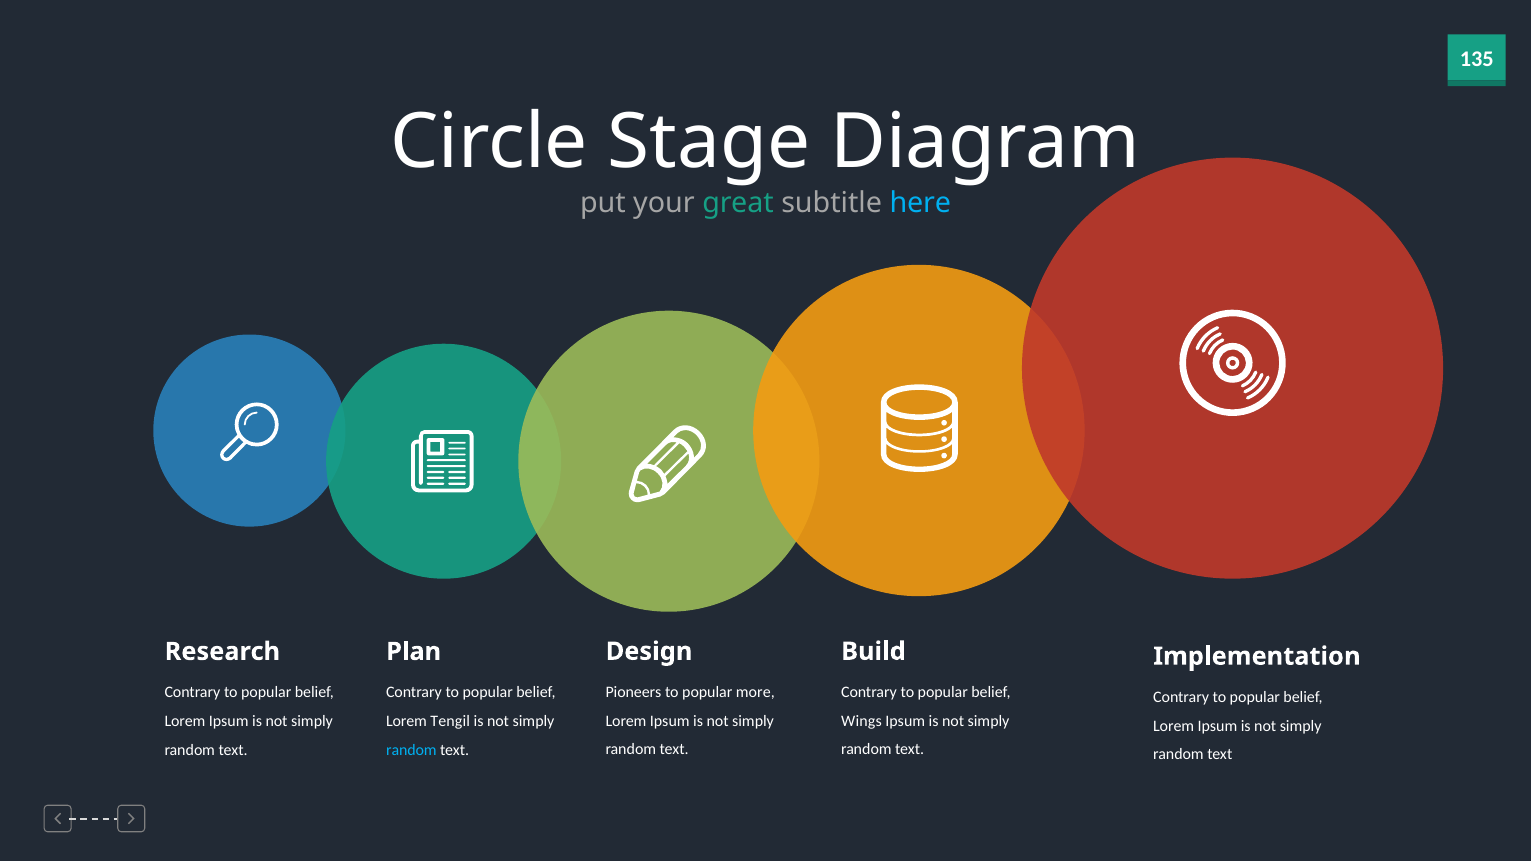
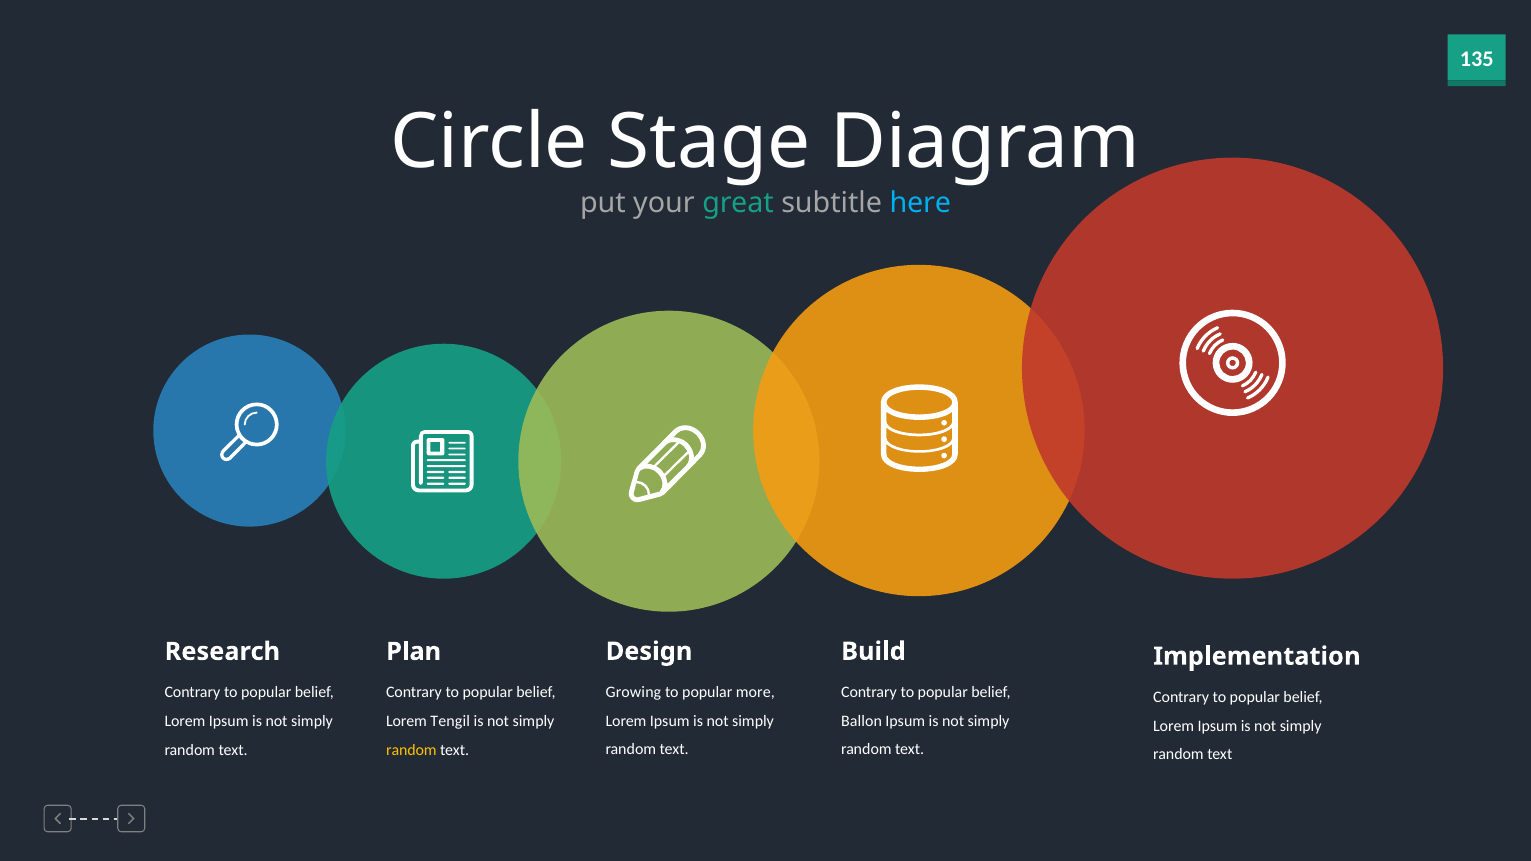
Pioneers: Pioneers -> Growing
Wings: Wings -> Ballon
random at (411, 750) colour: light blue -> yellow
